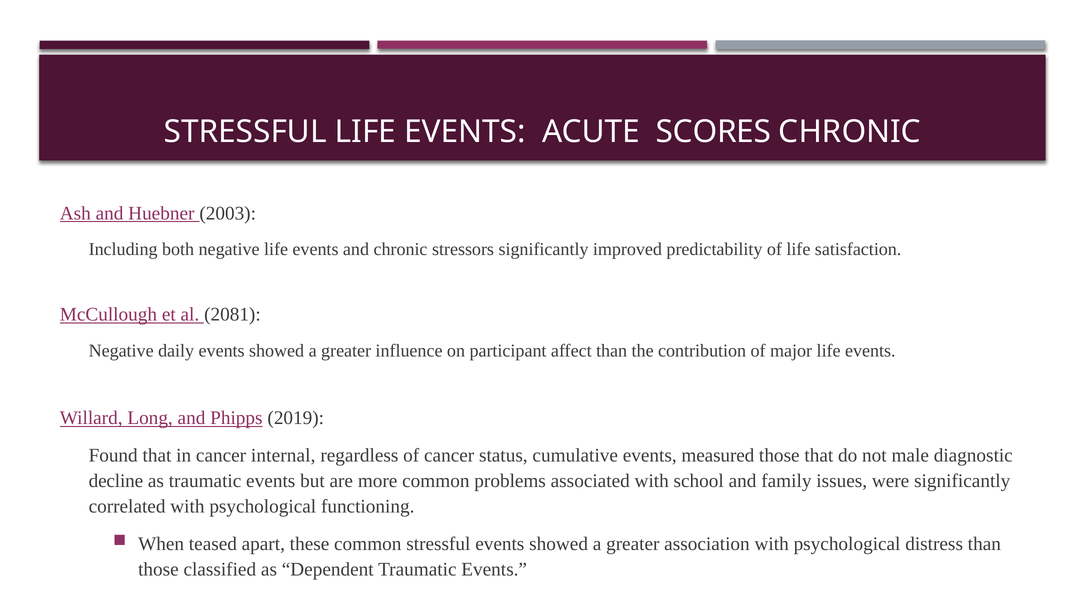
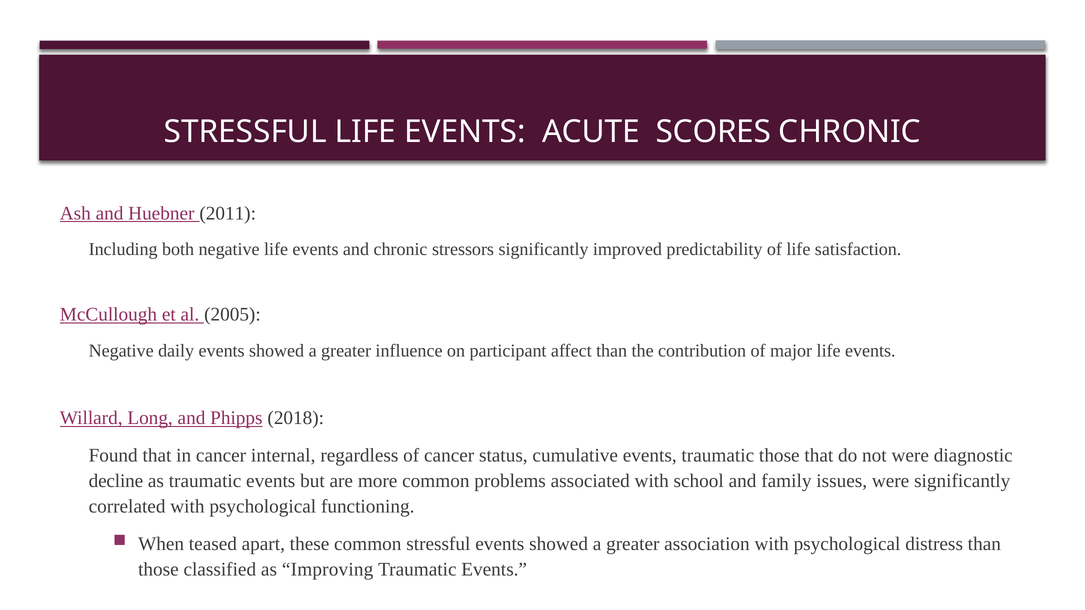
2003: 2003 -> 2011
2081: 2081 -> 2005
2019: 2019 -> 2018
events measured: measured -> traumatic
not male: male -> were
Dependent: Dependent -> Improving
